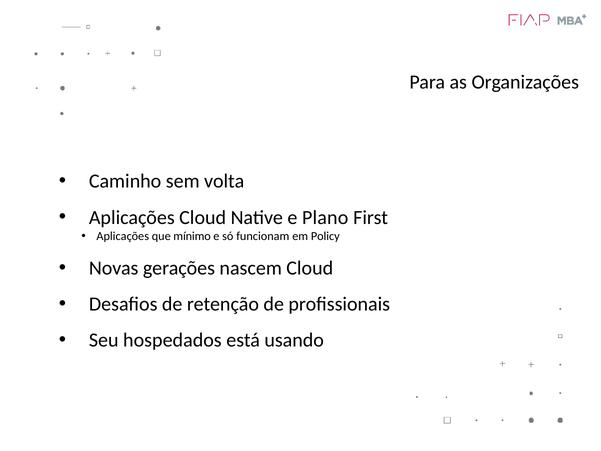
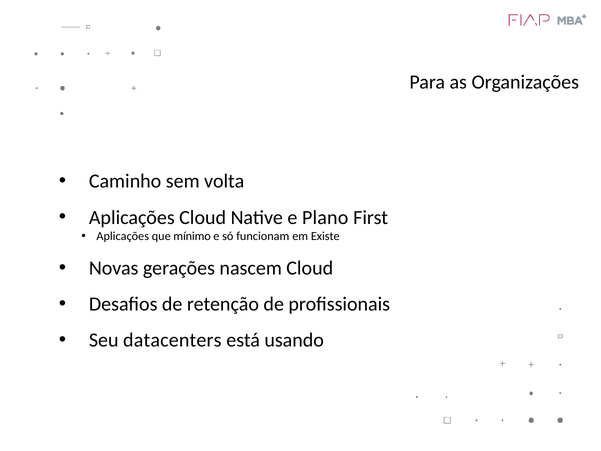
Policy: Policy -> Existe
hospedados: hospedados -> datacenters
